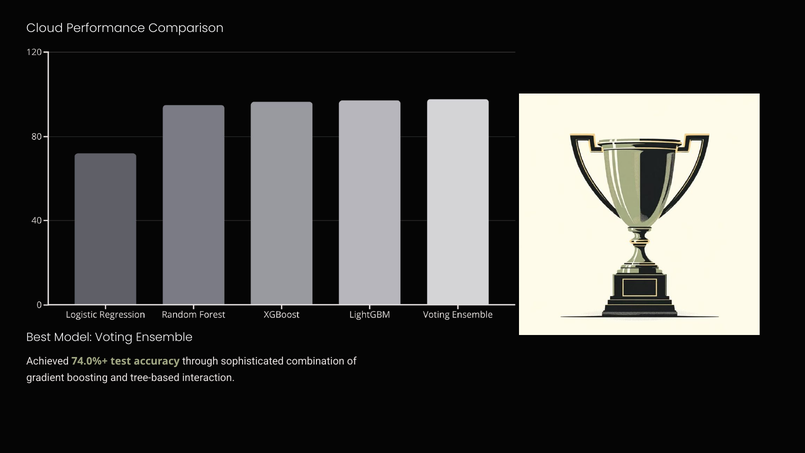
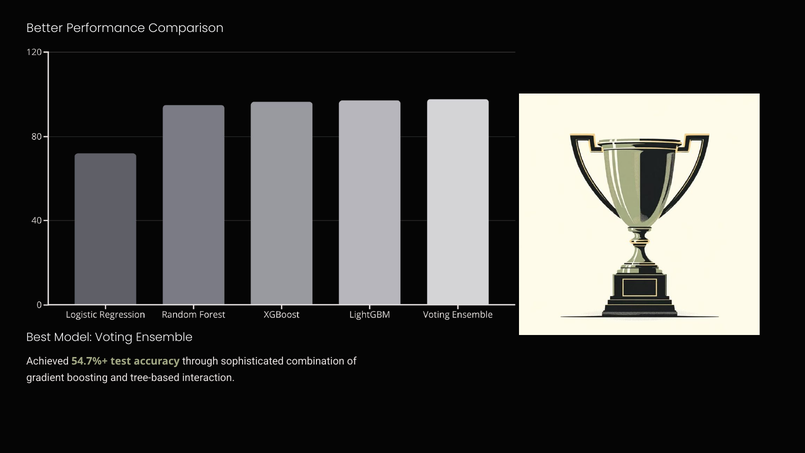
Cloud: Cloud -> Better
74.0%+: 74.0%+ -> 54.7%+
